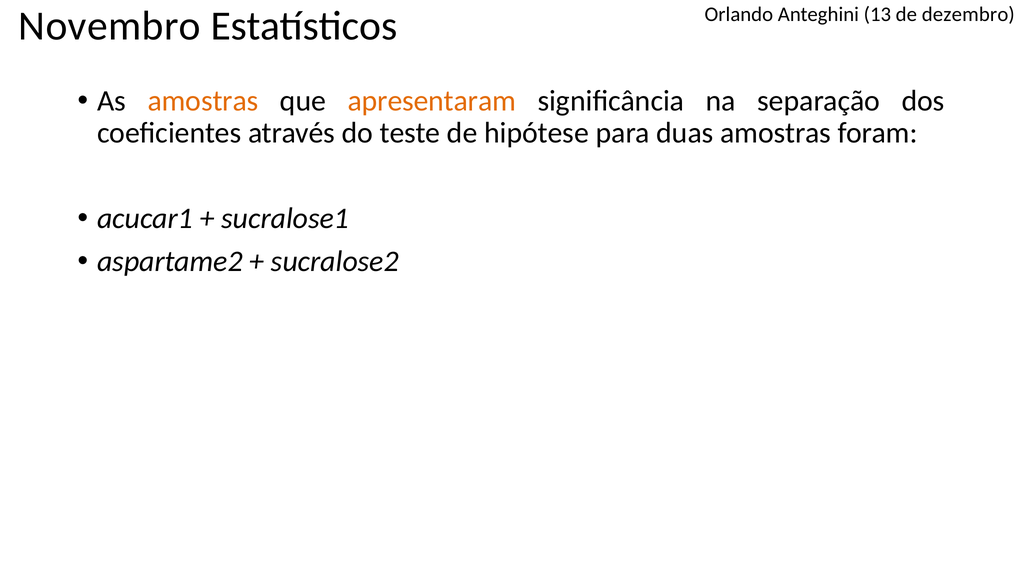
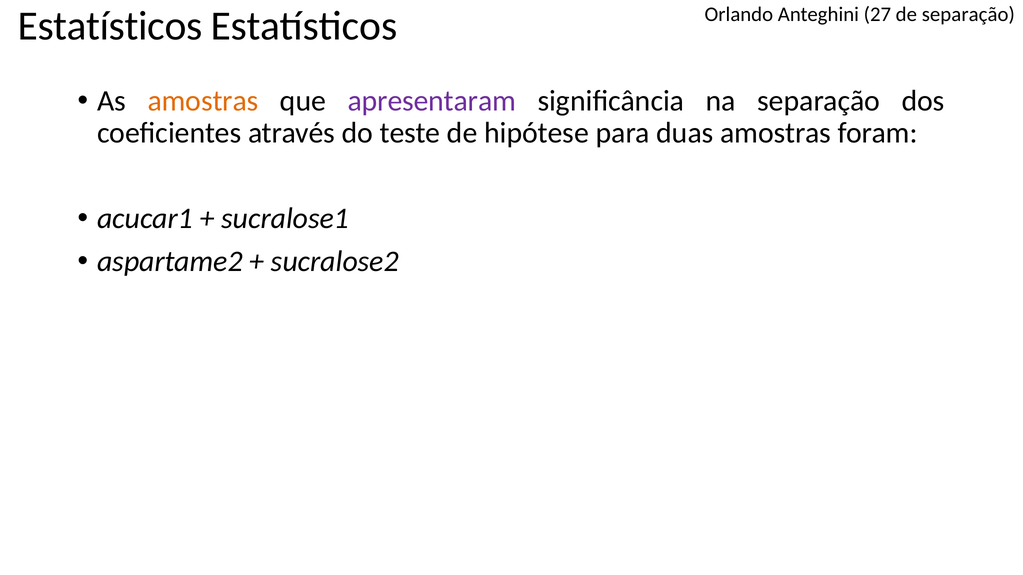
13: 13 -> 27
de dezembro: dezembro -> separação
Novembro at (110, 26): Novembro -> Estatísticos
apresentaram colour: orange -> purple
